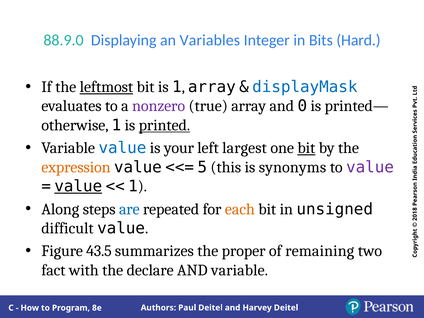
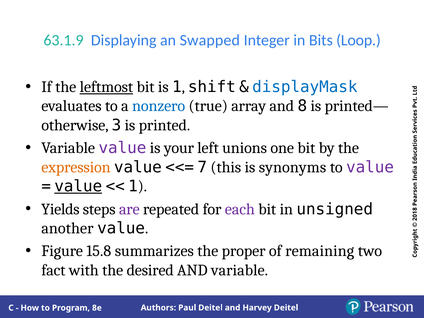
88.9.0: 88.9.0 -> 63.1.9
Variables: Variables -> Swapped
Hard: Hard -> Loop
1 array: array -> shift
nonzero colour: purple -> blue
and 0: 0 -> 8
1 at (116, 125): 1 -> 3
printed underline: present -> none
value at (122, 148) colour: blue -> purple
largest: largest -> unions
bit at (306, 148) underline: present -> none
5: 5 -> 7
Along: Along -> Yields
are colour: blue -> purple
each colour: orange -> purple
difficult: difficult -> another
43.5: 43.5 -> 15.8
declare: declare -> desired
